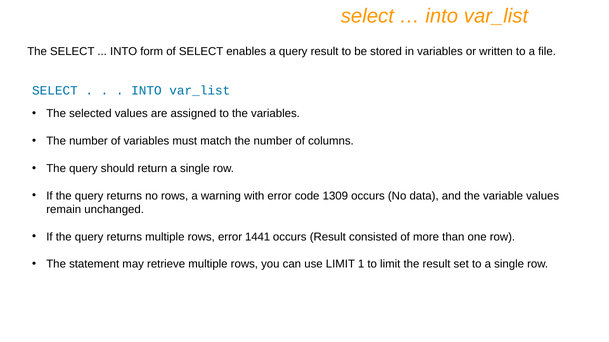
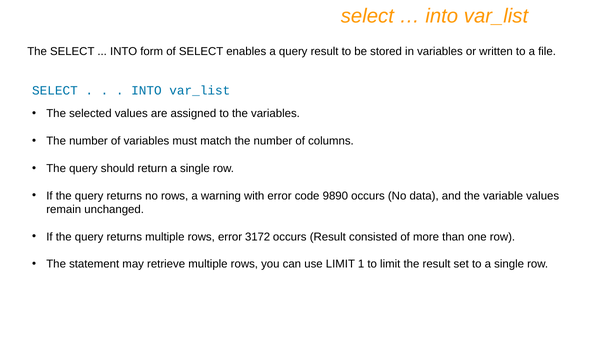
1309: 1309 -> 9890
1441: 1441 -> 3172
